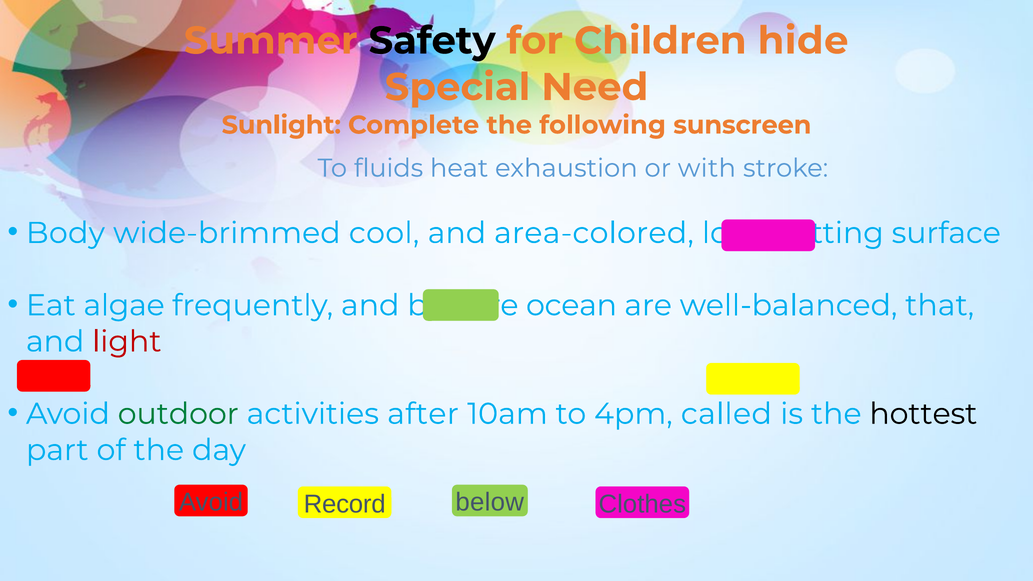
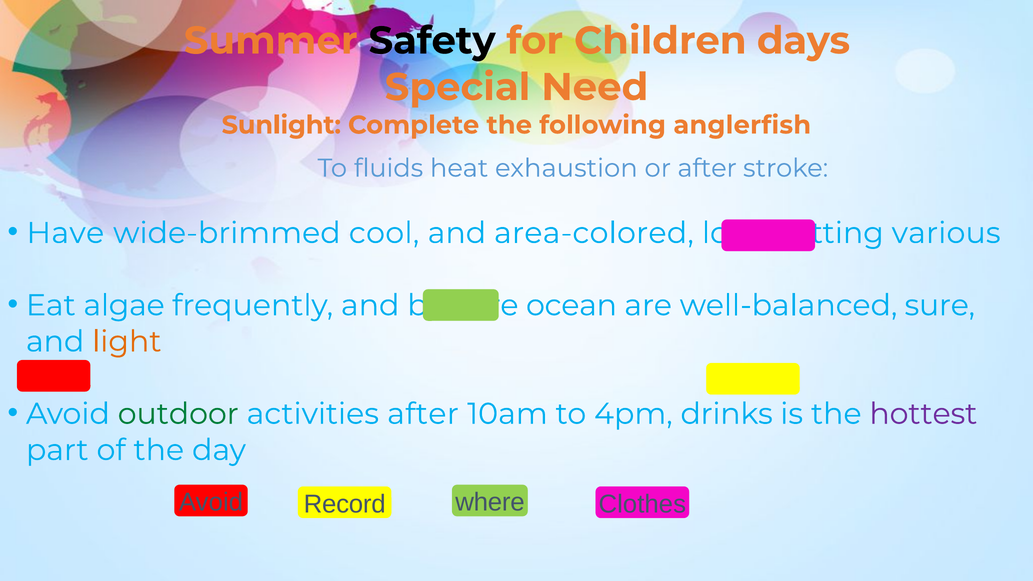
hide: hide -> days
sunscreen: sunscreen -> anglerfish
or with: with -> after
Body: Body -> Have
surface: surface -> various
well-balanced that: that -> sure
light colour: red -> orange
called: called -> drinks
hottest colour: black -> purple
below: below -> where
